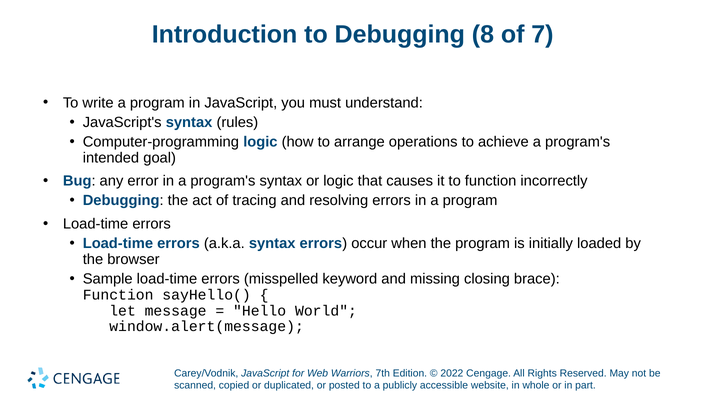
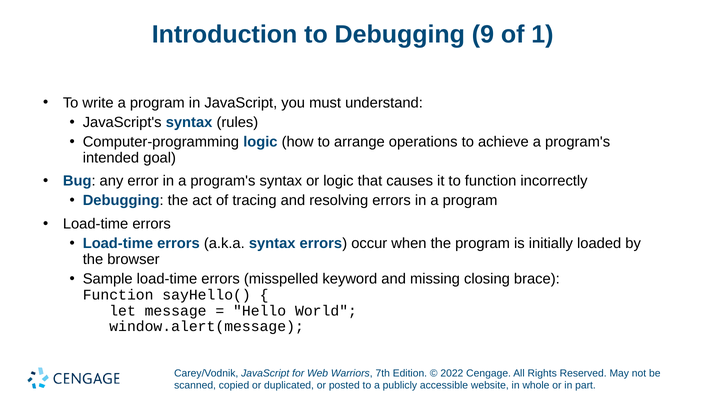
8: 8 -> 9
7: 7 -> 1
